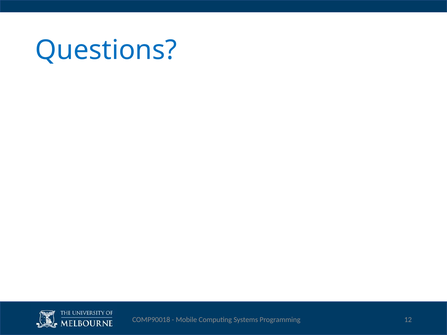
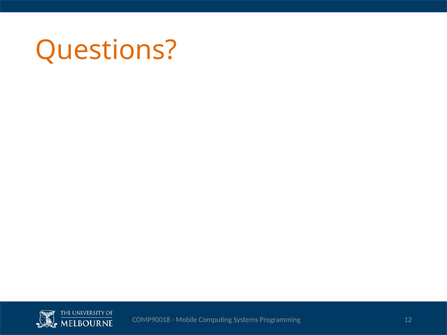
Questions colour: blue -> orange
